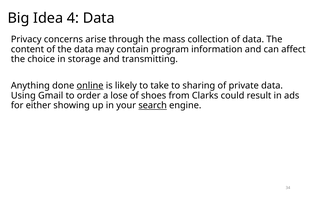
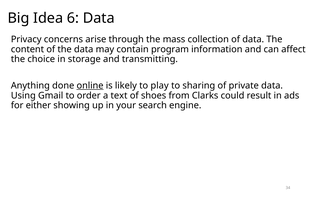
4: 4 -> 6
take: take -> play
lose: lose -> text
search underline: present -> none
